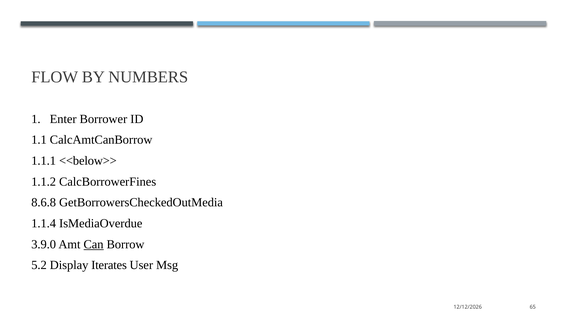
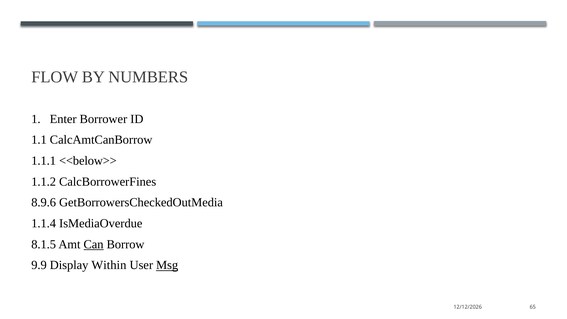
8.6.8: 8.6.8 -> 8.9.6
3.9.0: 3.9.0 -> 8.1.5
5.2: 5.2 -> 9.9
Iterates: Iterates -> Within
Msg underline: none -> present
